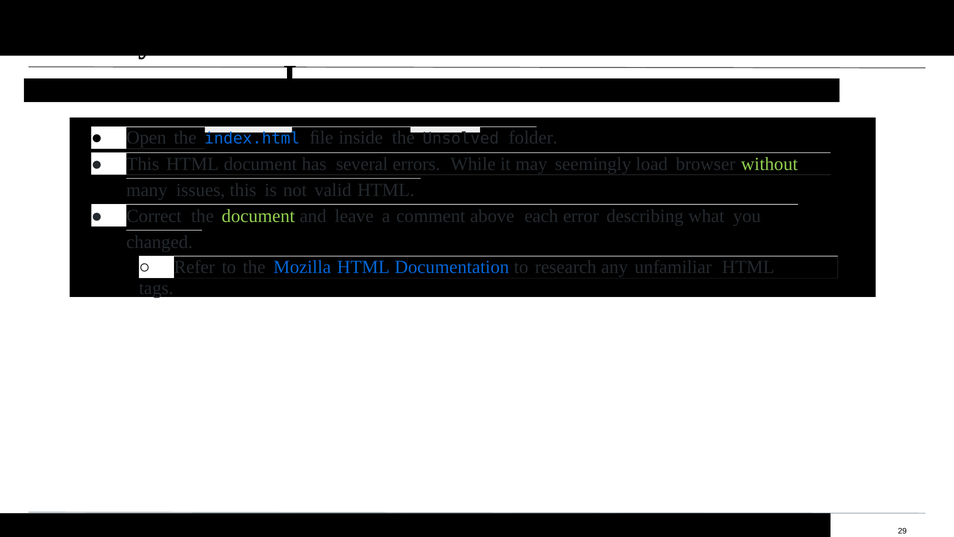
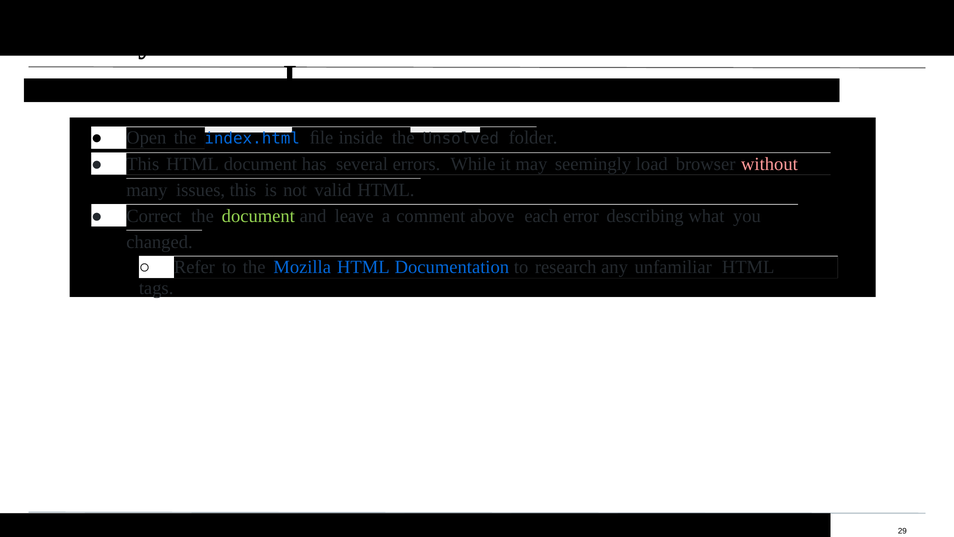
without colour: light green -> pink
